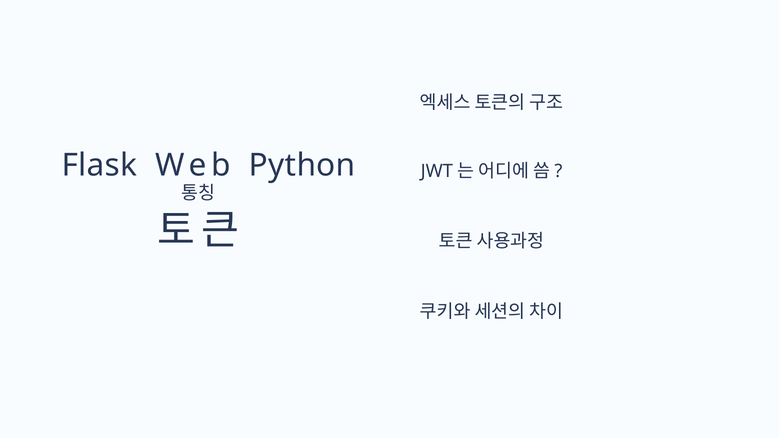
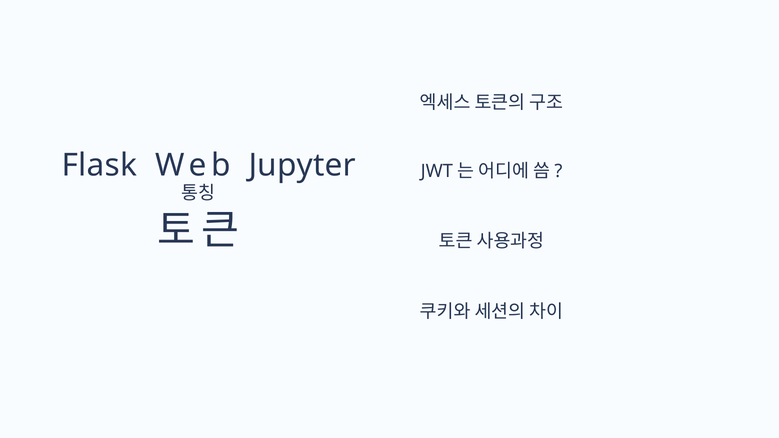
Python: Python -> Jupyter
